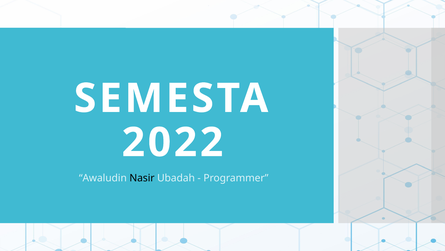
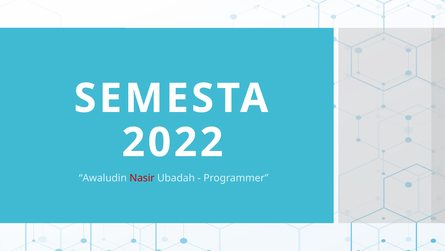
Nasir colour: black -> red
